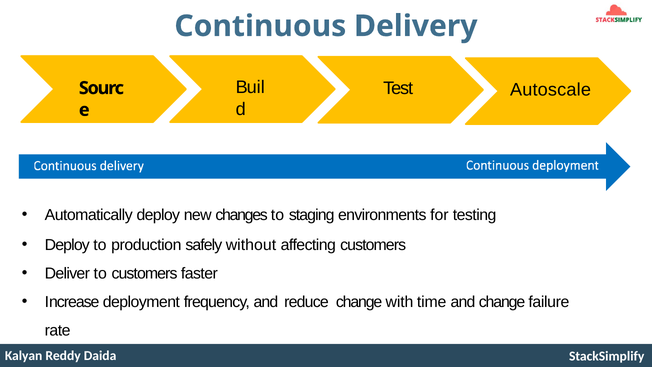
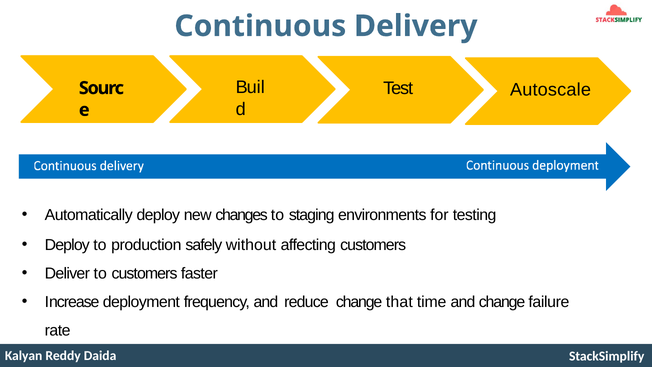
with: with -> that
